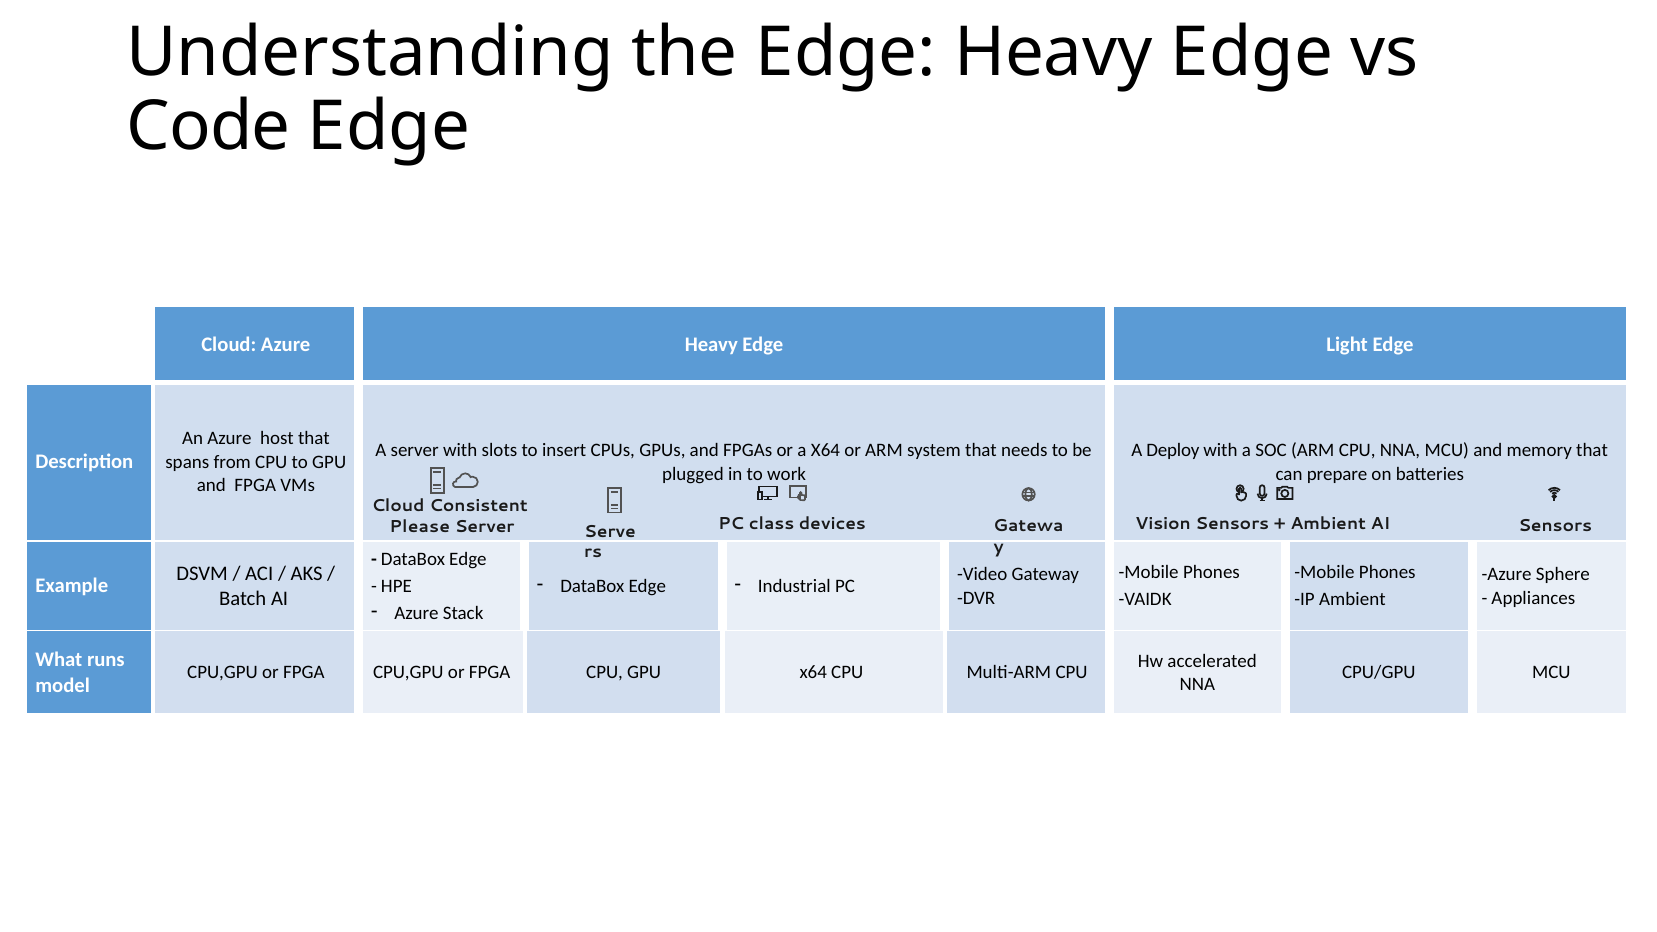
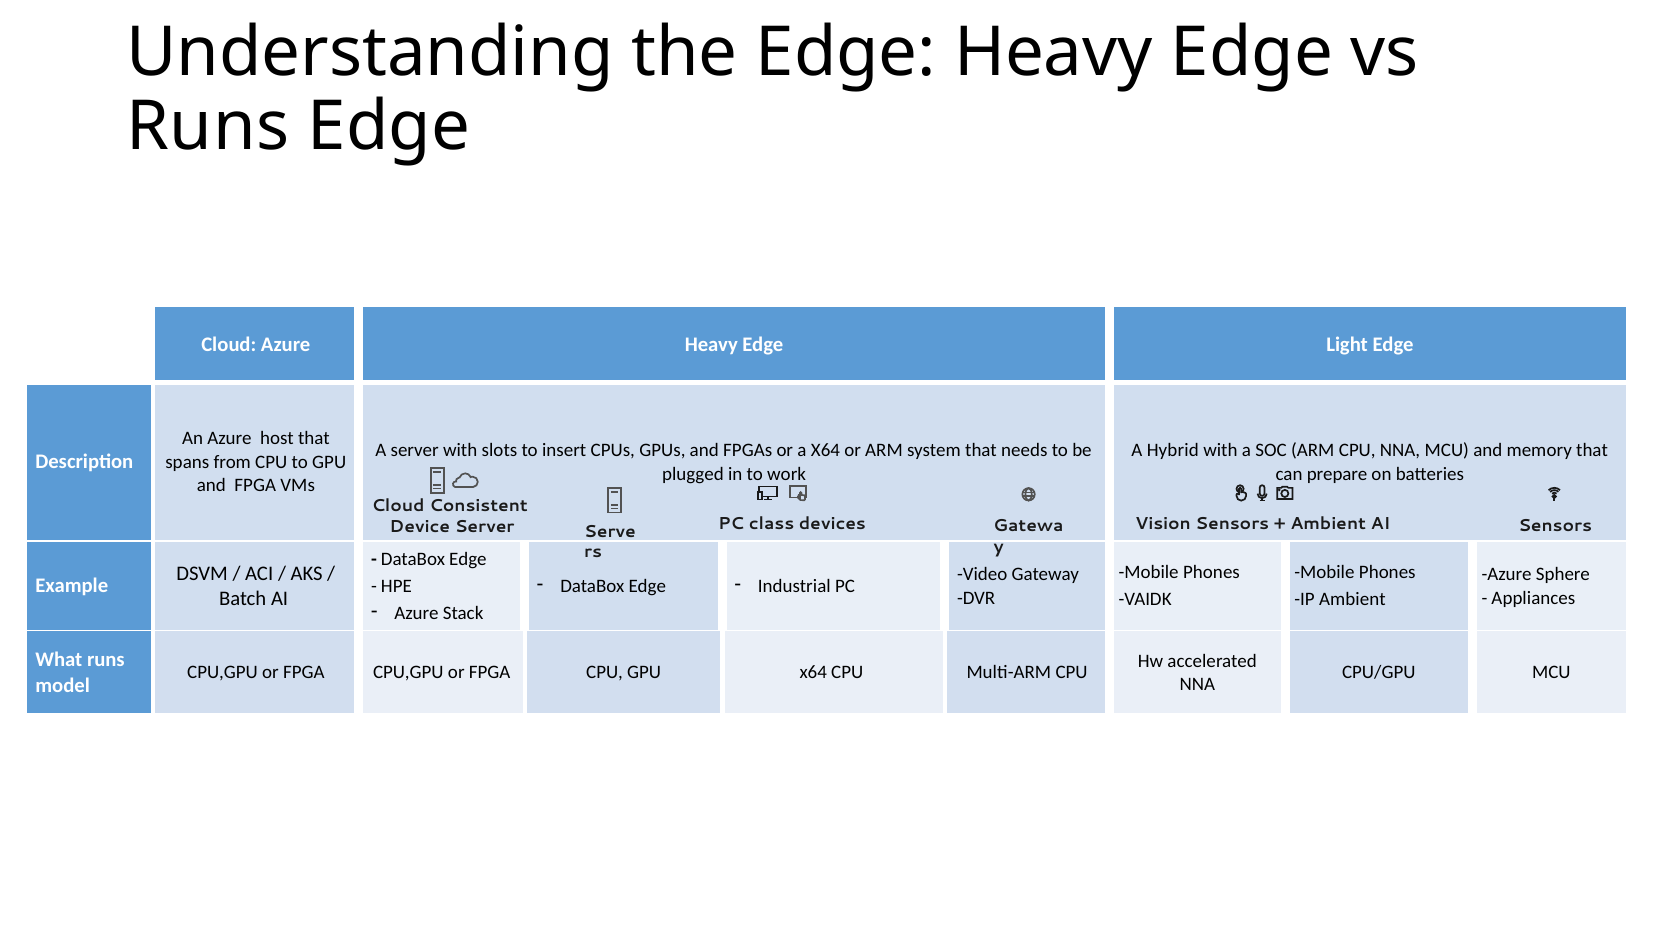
Code at (208, 127): Code -> Runs
Deploy: Deploy -> Hybrid
Please: Please -> Device
